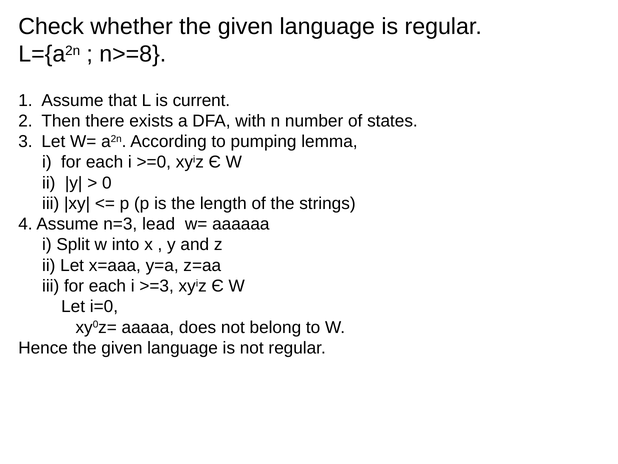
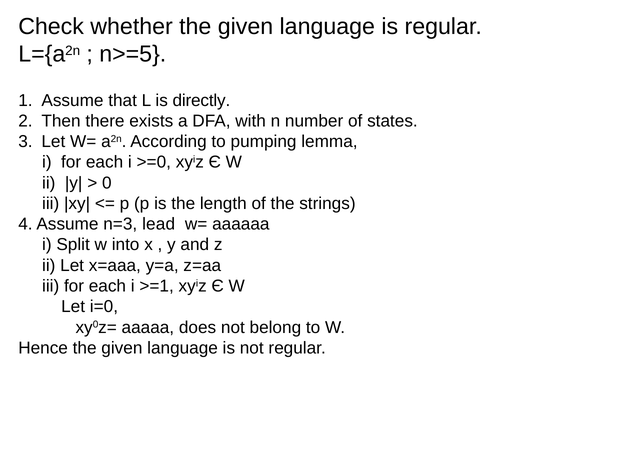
n>=8: n>=8 -> n>=5
current: current -> directly
>=3: >=3 -> >=1
